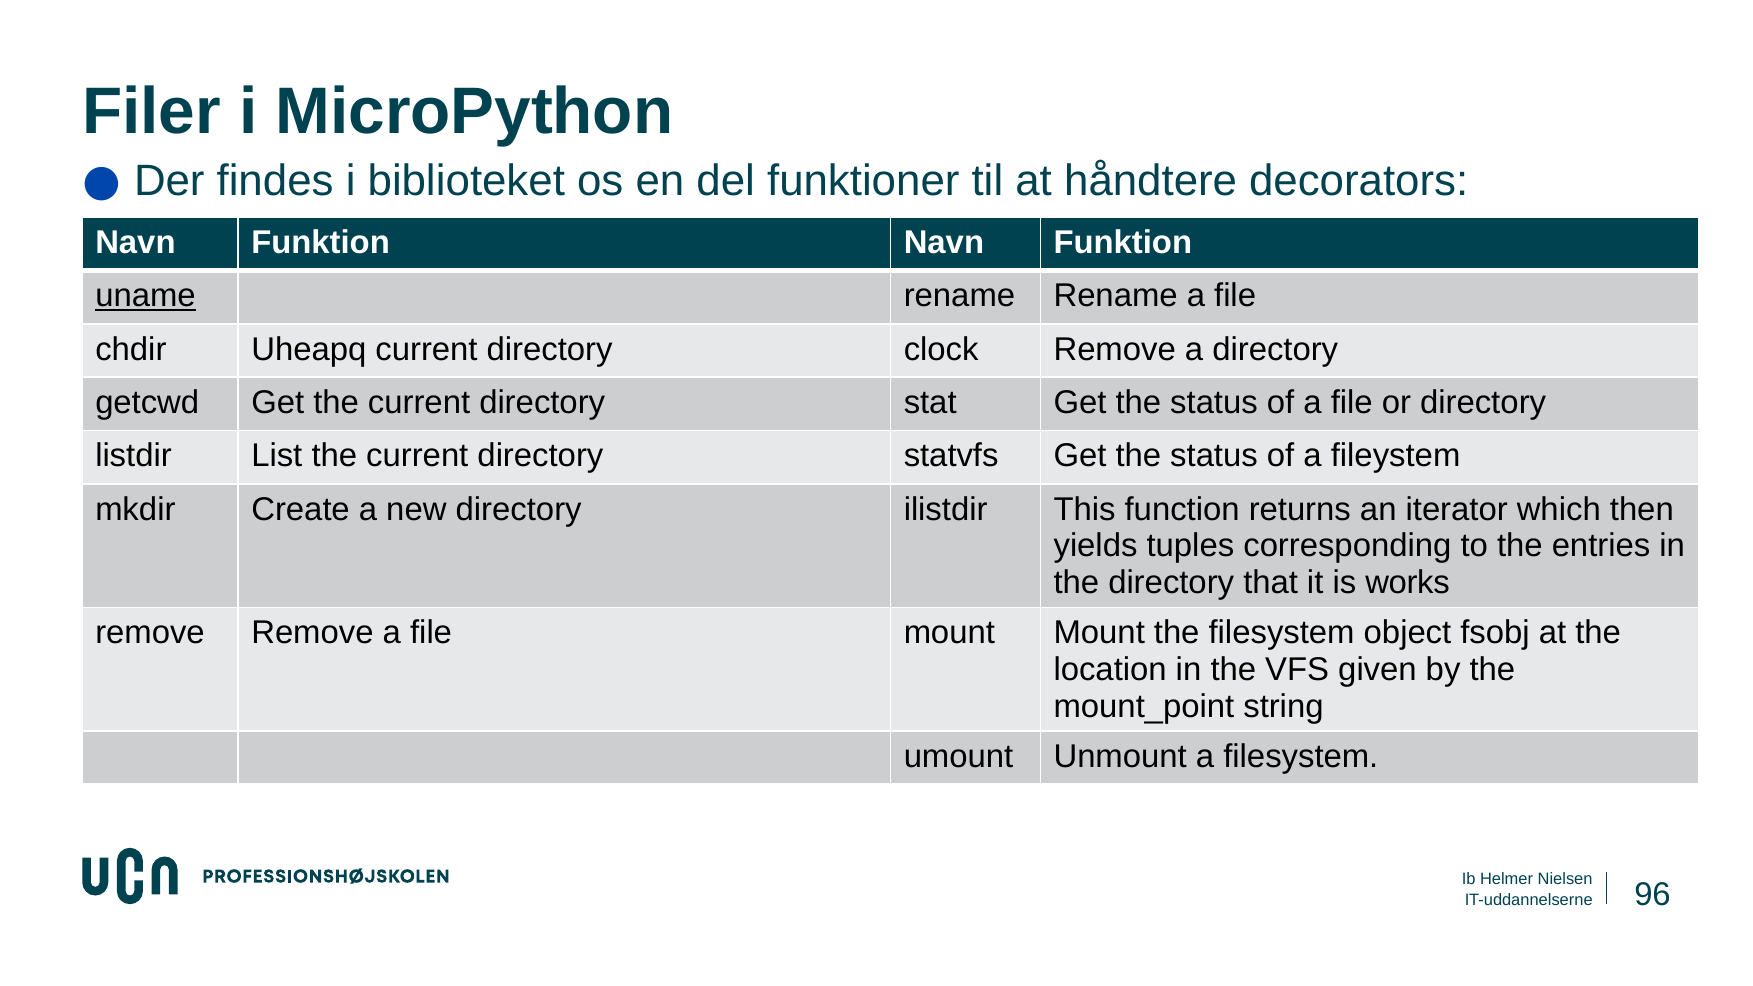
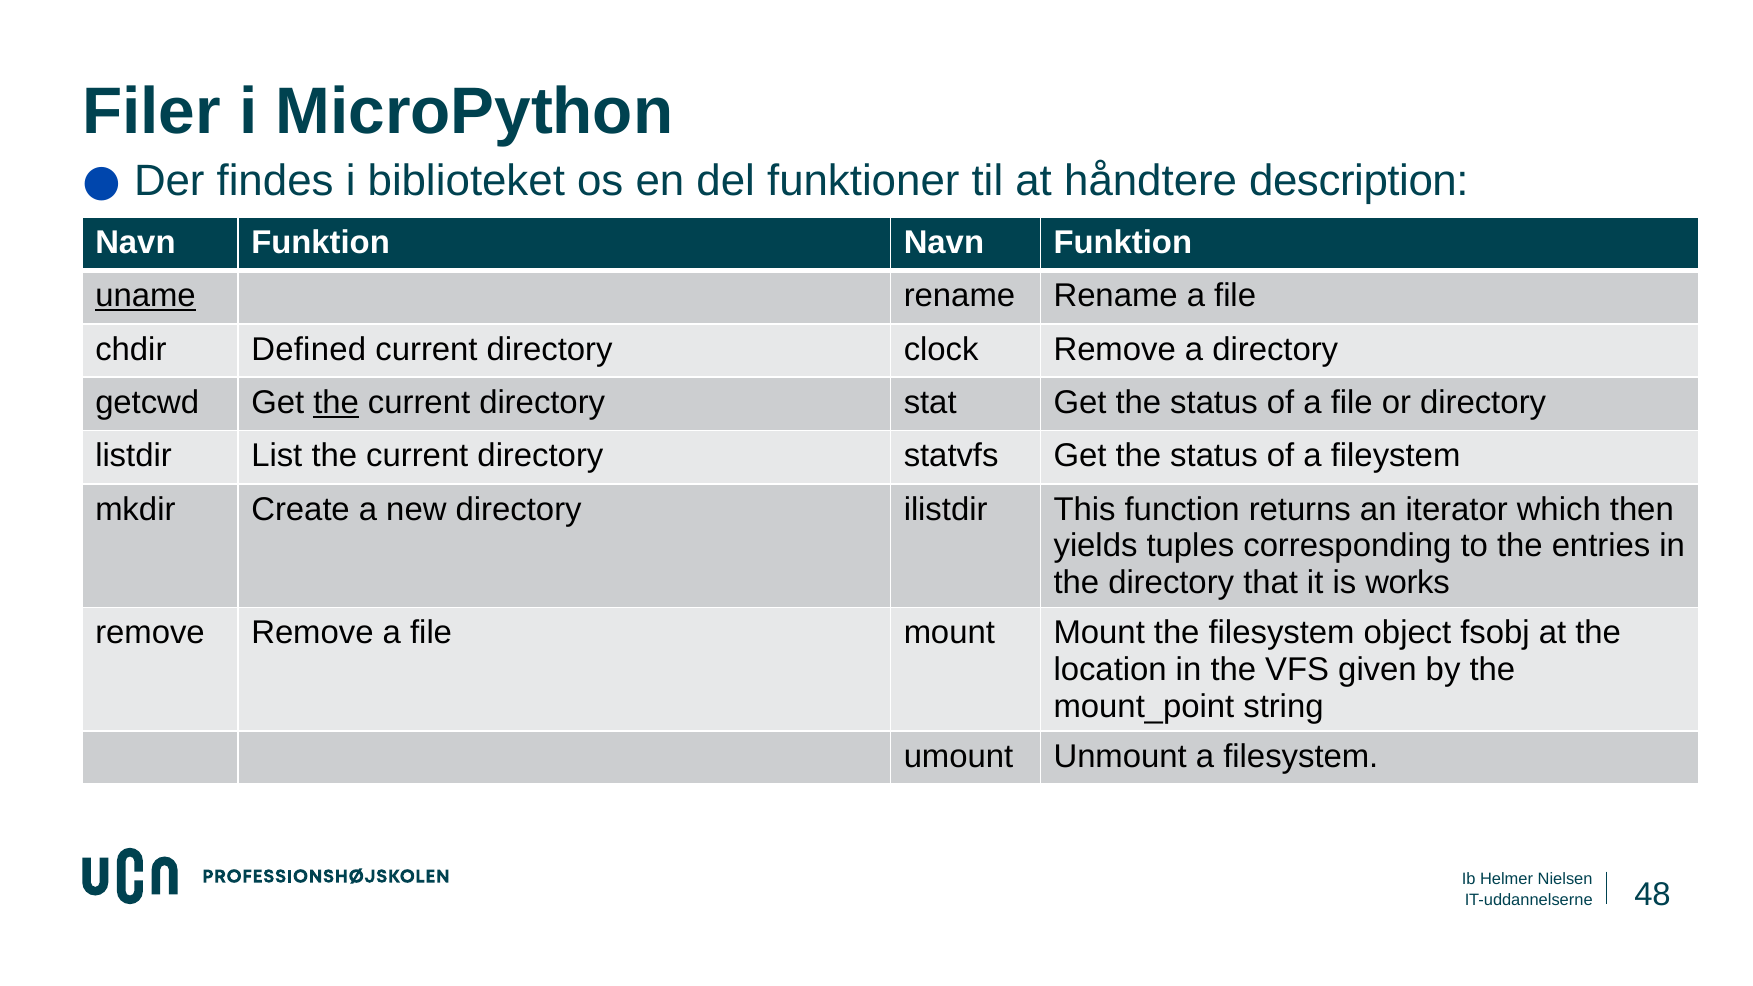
decorators: decorators -> description
Uheapq: Uheapq -> Defined
the at (336, 403) underline: none -> present
96: 96 -> 48
